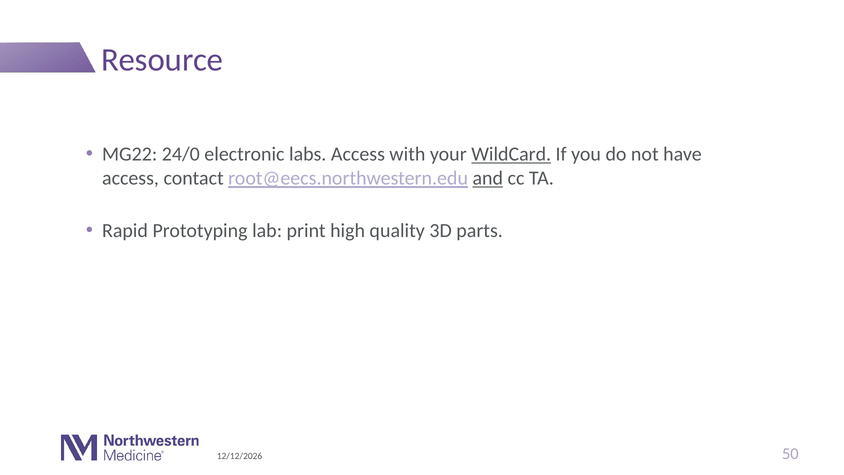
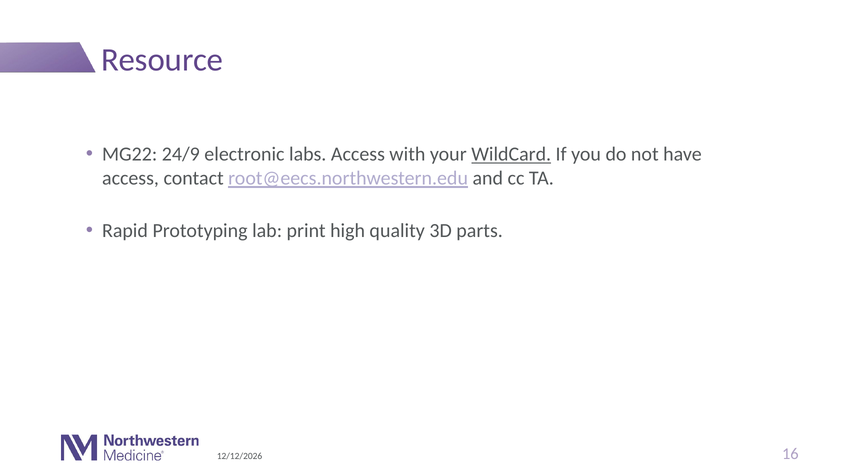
24/0: 24/0 -> 24/9
and underline: present -> none
50: 50 -> 16
